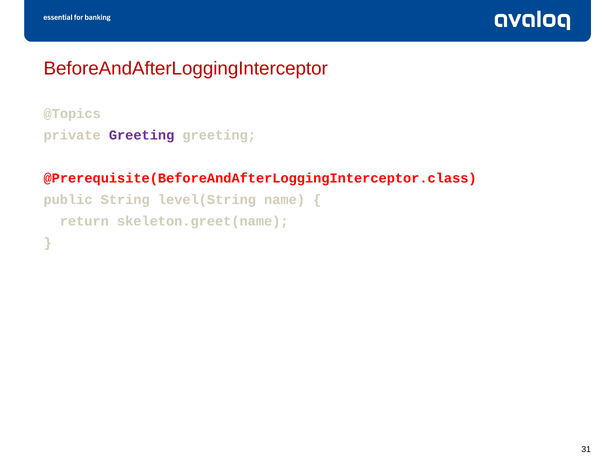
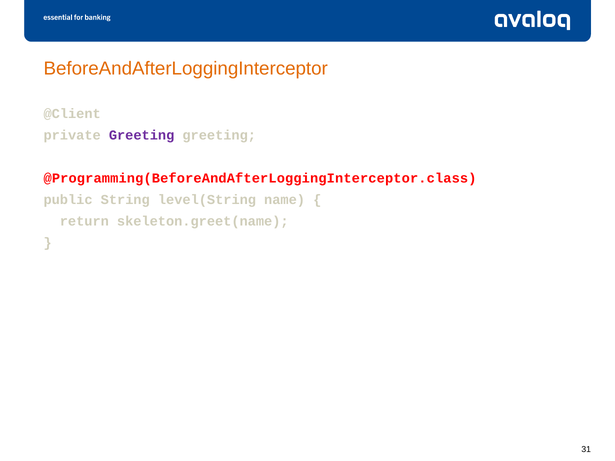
BeforeAndAfterLoggingInterceptor colour: red -> orange
@Topics: @Topics -> @Client
@Prerequisite(BeforeAndAfterLoggingInterceptor.class: @Prerequisite(BeforeAndAfterLoggingInterceptor.class -> @Programming(BeforeAndAfterLoggingInterceptor.class
